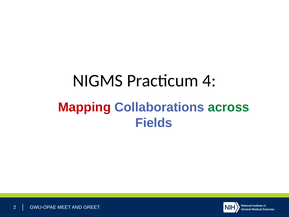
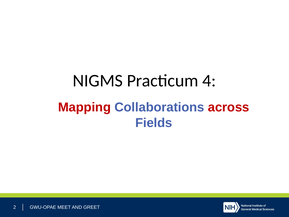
across colour: green -> red
